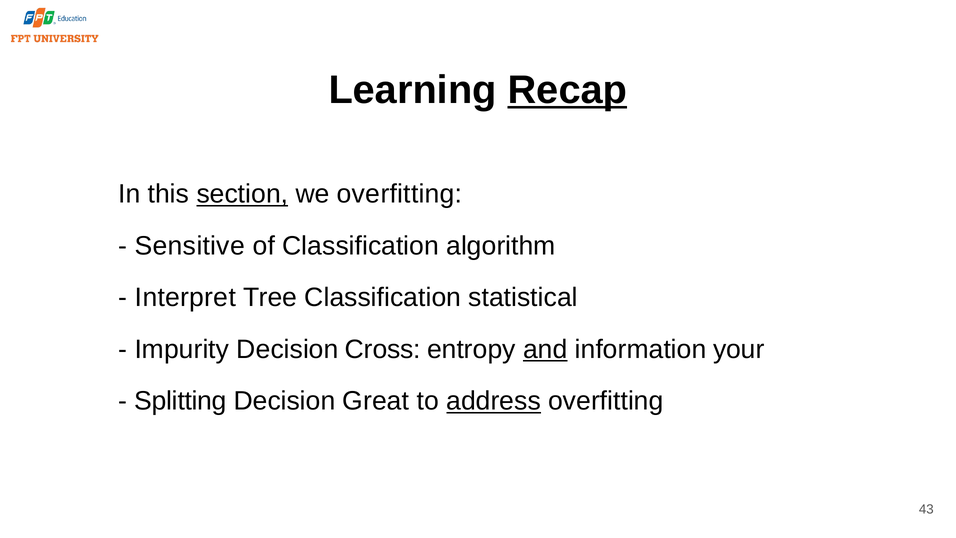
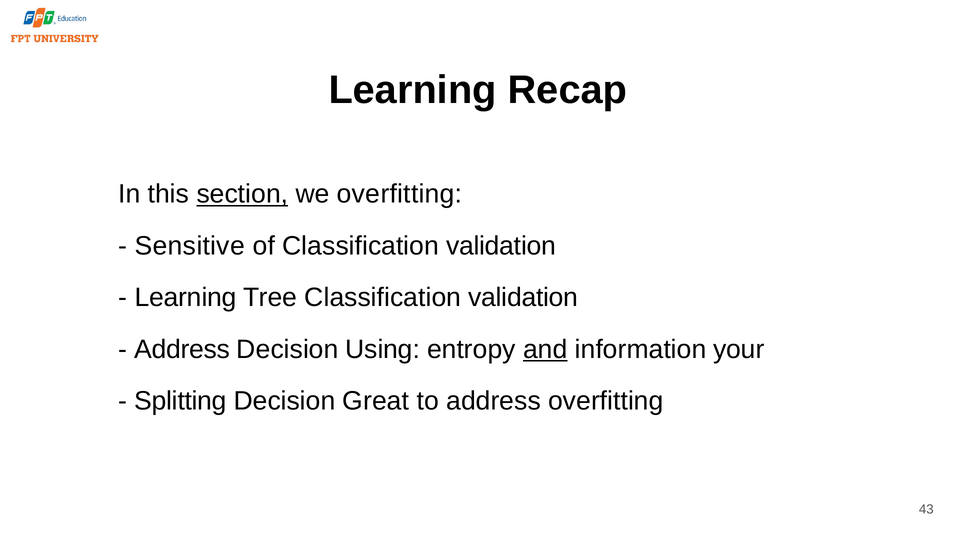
Recap underline: present -> none
of Classification algorithm: algorithm -> validation
Interpret at (185, 298): Interpret -> Learning
Tree Classification statistical: statistical -> validation
Impurity at (182, 349): Impurity -> Address
Cross: Cross -> Using
address at (494, 401) underline: present -> none
